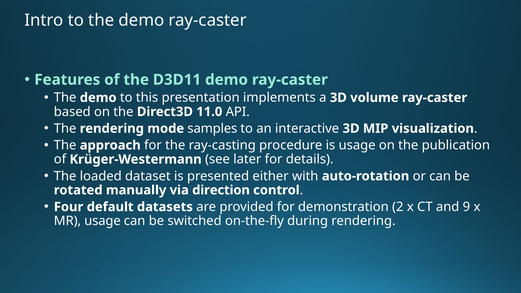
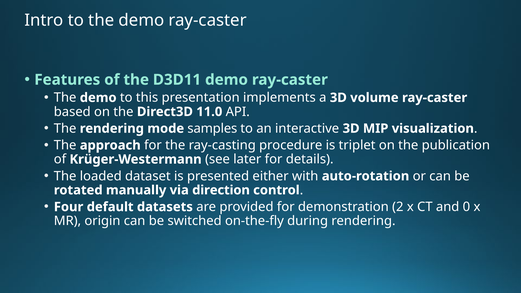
is usage: usage -> triplet
9: 9 -> 0
MR usage: usage -> origin
